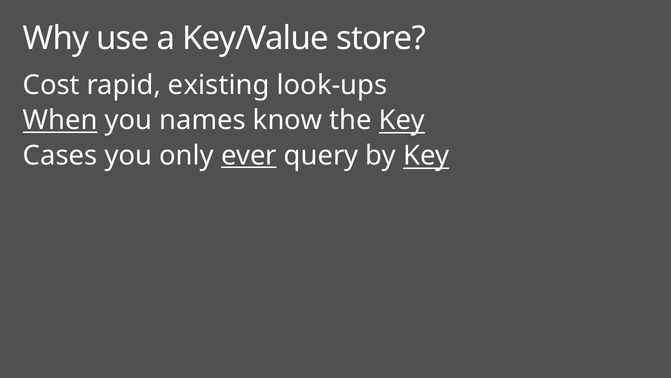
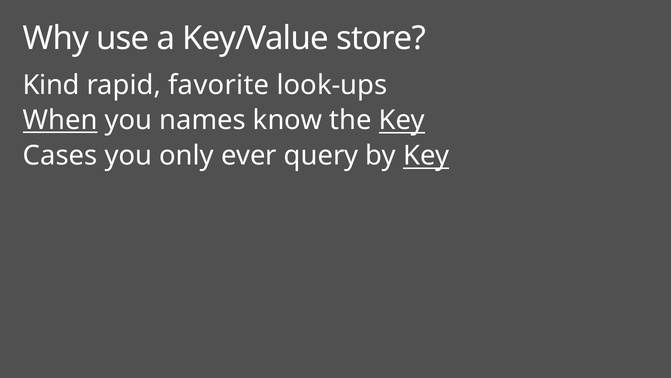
Cost: Cost -> Kind
existing: existing -> favorite
ever underline: present -> none
